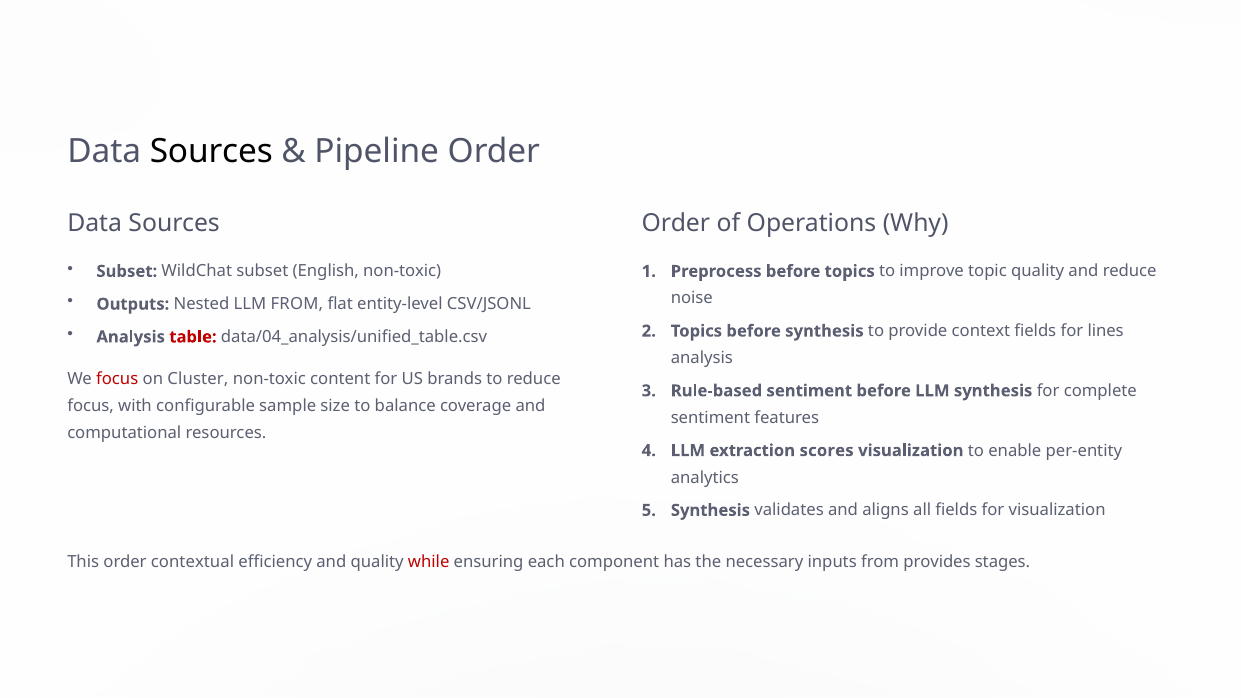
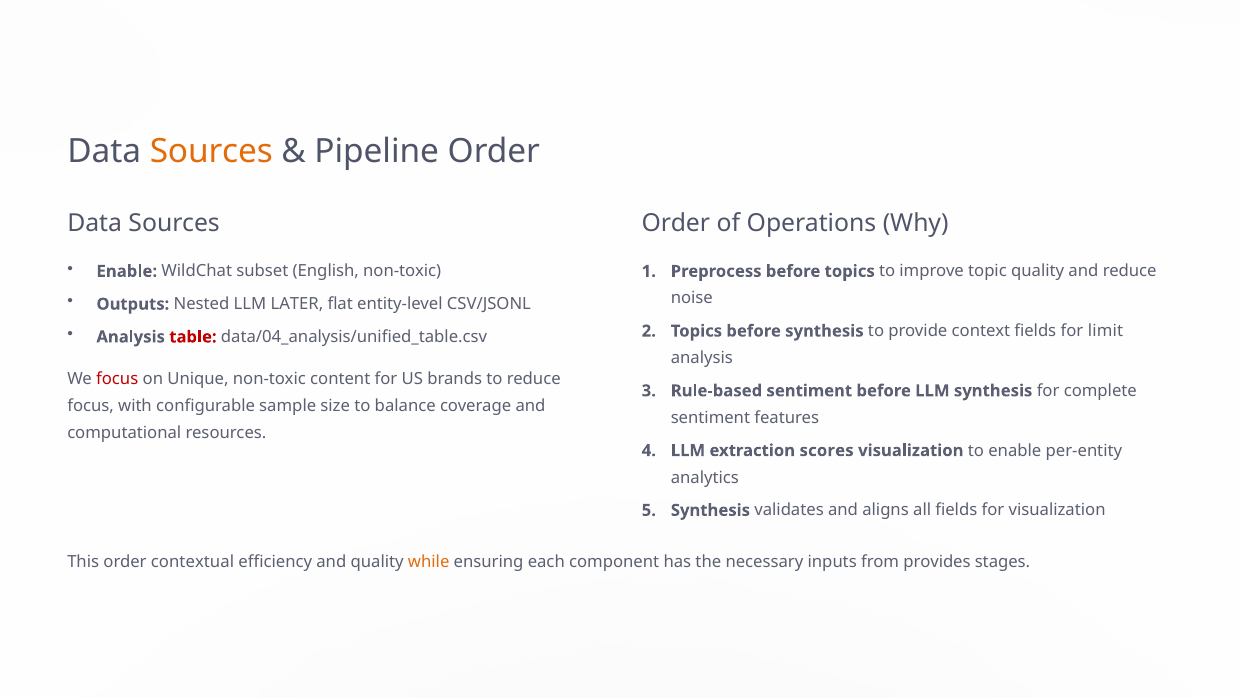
Sources at (211, 151) colour: black -> orange
Subset at (127, 271): Subset -> Enable
LLM FROM: FROM -> LATER
lines: lines -> limit
Cluster: Cluster -> Unique
while colour: red -> orange
